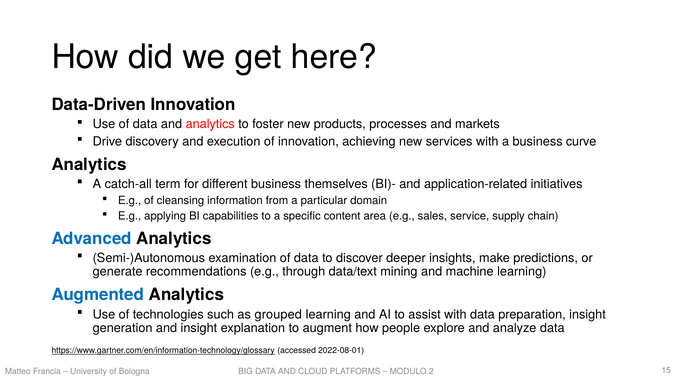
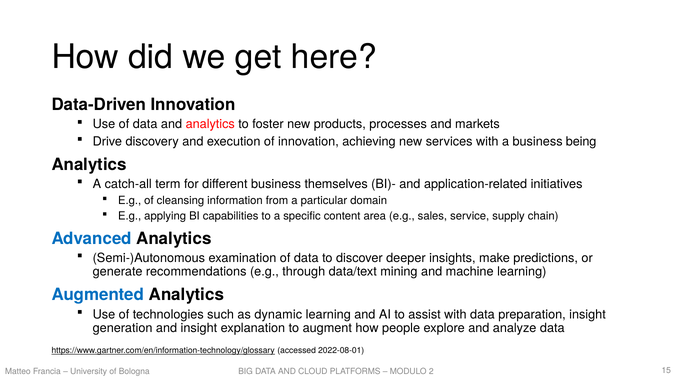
curve: curve -> being
grouped: grouped -> dynamic
